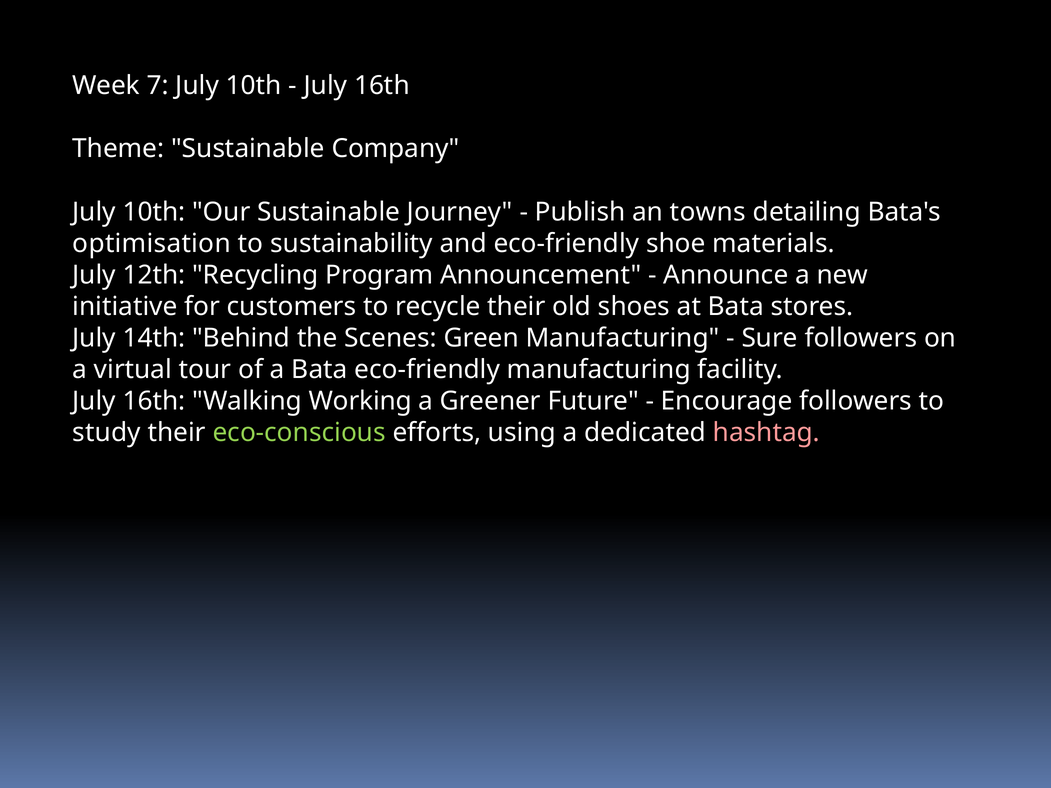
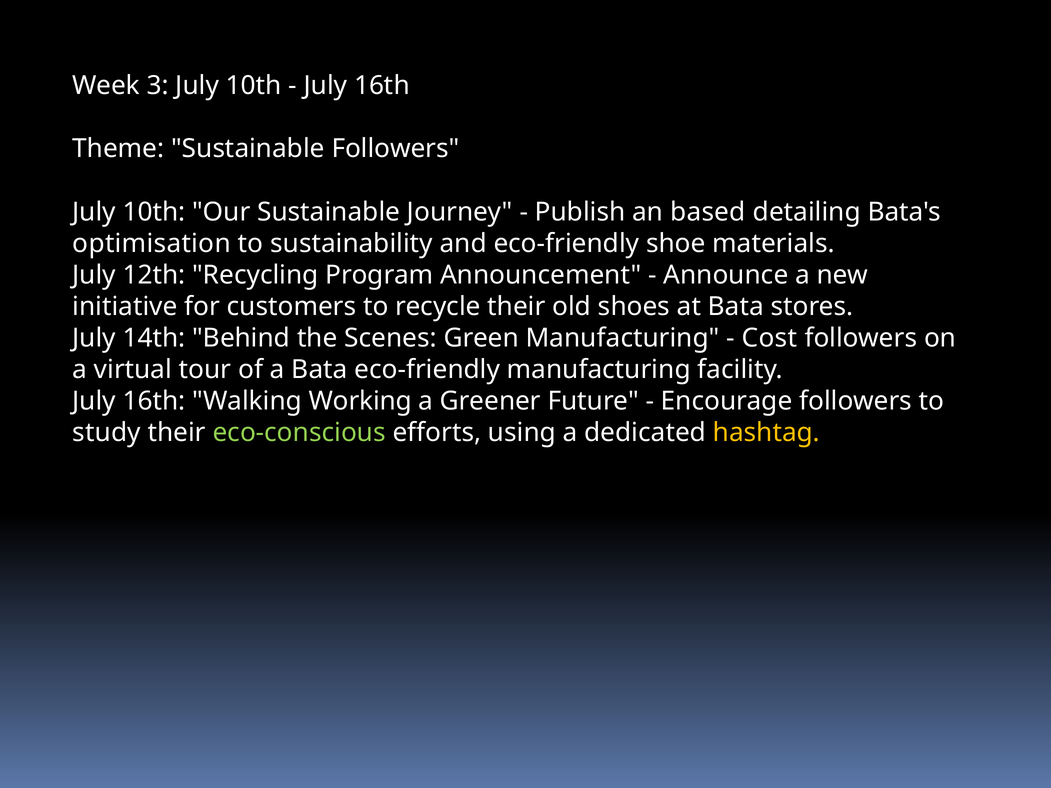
7: 7 -> 3
Sustainable Company: Company -> Followers
towns: towns -> based
Sure: Sure -> Cost
hashtag colour: pink -> yellow
